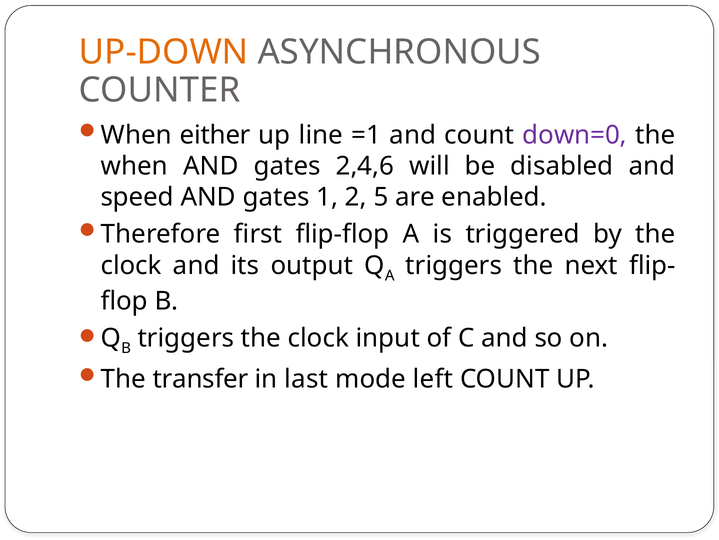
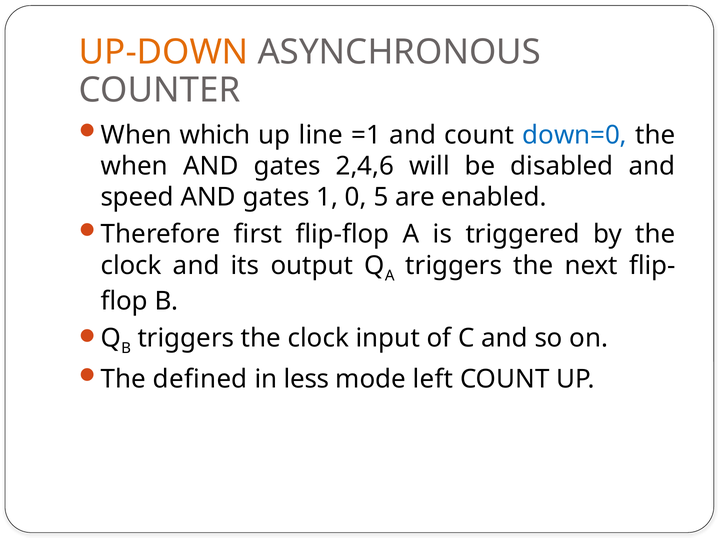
either: either -> which
down=0 colour: purple -> blue
2: 2 -> 0
transfer: transfer -> defined
last: last -> less
